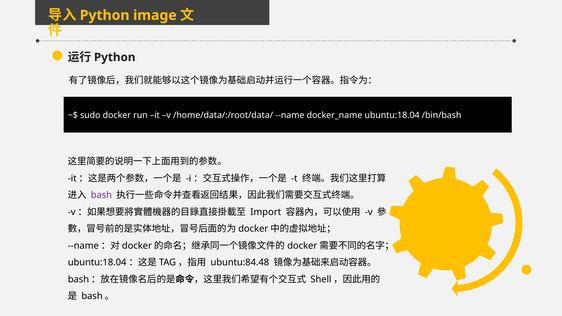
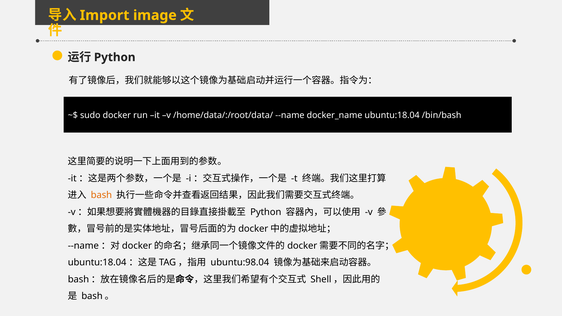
Python at (105, 15): Python -> Import
bash colour: purple -> orange
Import at (266, 212): Import -> Python
ubuntu:84.48: ubuntu:84.48 -> ubuntu:98.04
